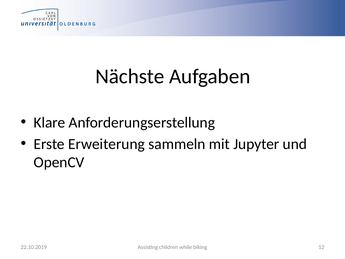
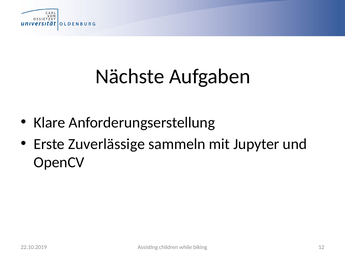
Erweiterung: Erweiterung -> Zuverlässige
